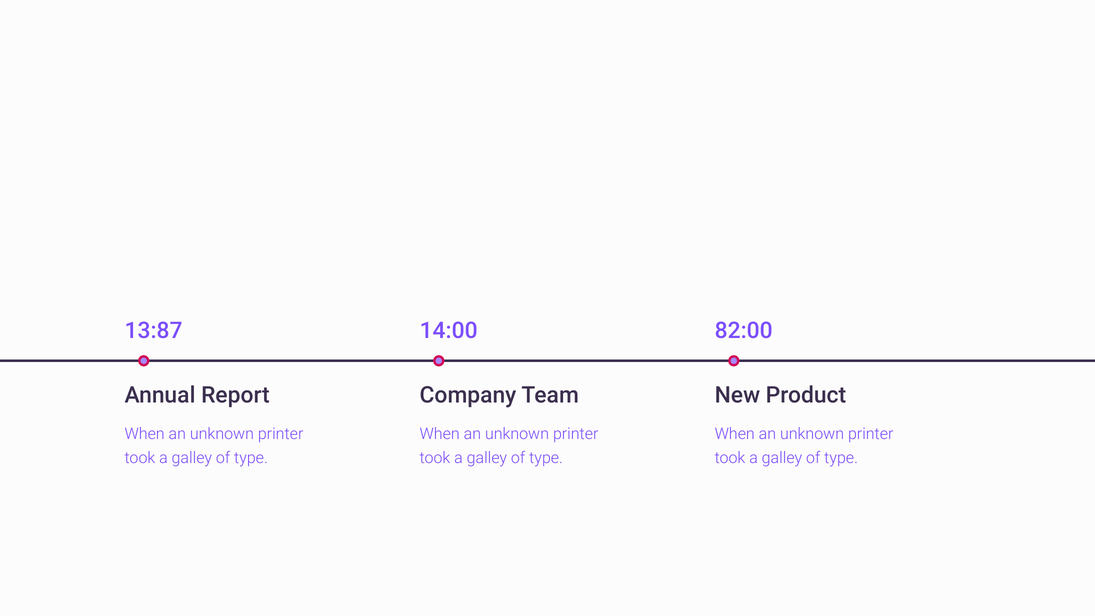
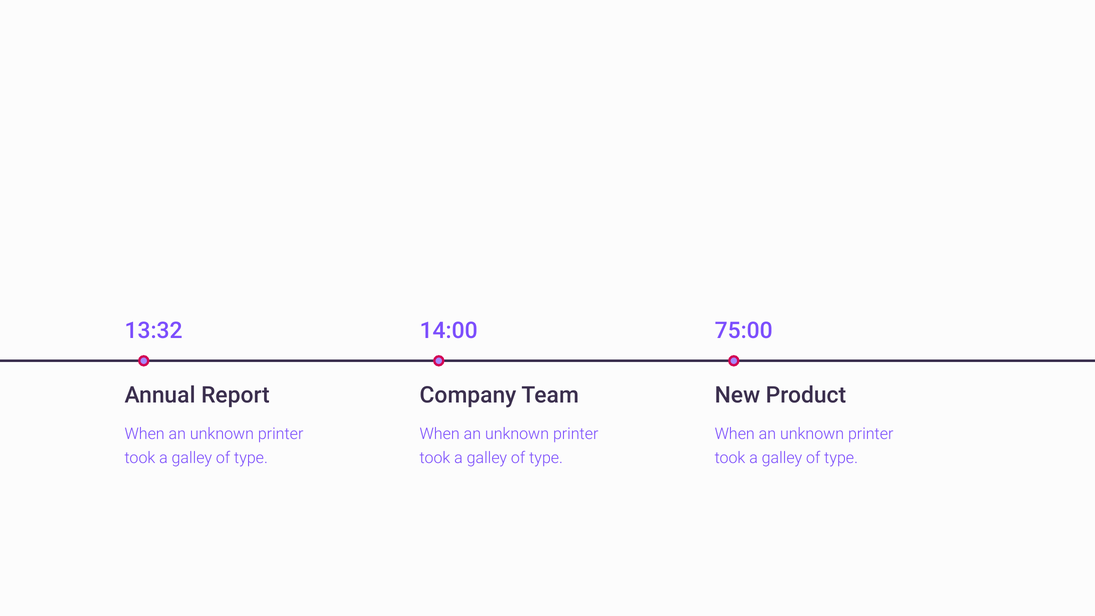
13:87: 13:87 -> 13:32
82:00: 82:00 -> 75:00
